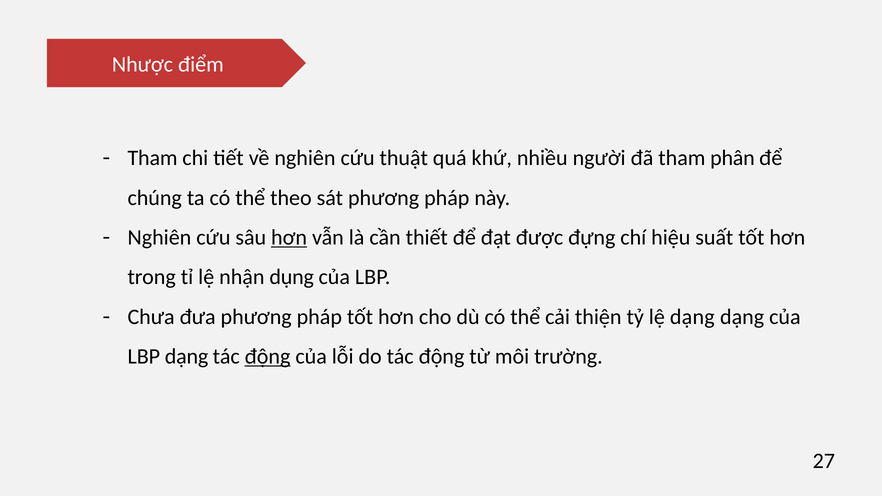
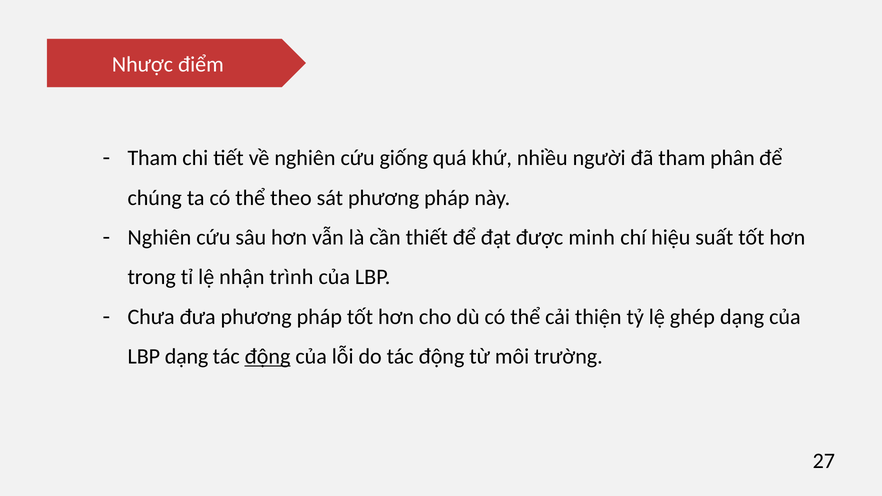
thuật: thuật -> giống
hơn at (289, 238) underline: present -> none
đựng: đựng -> minh
dụng: dụng -> trình
lệ dạng: dạng -> ghép
